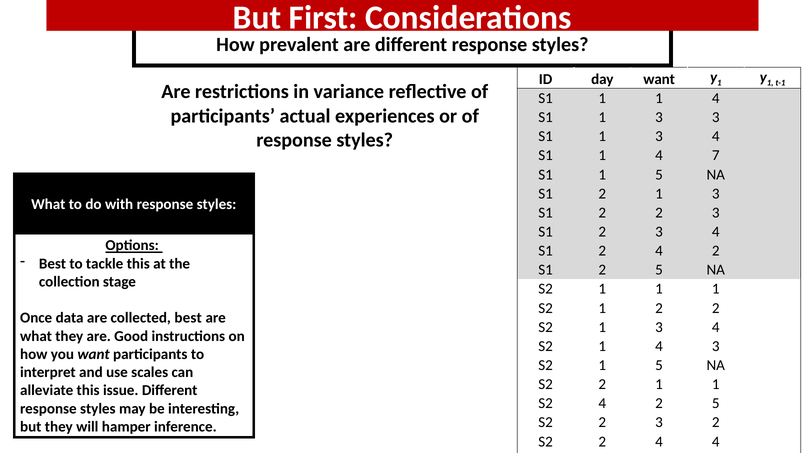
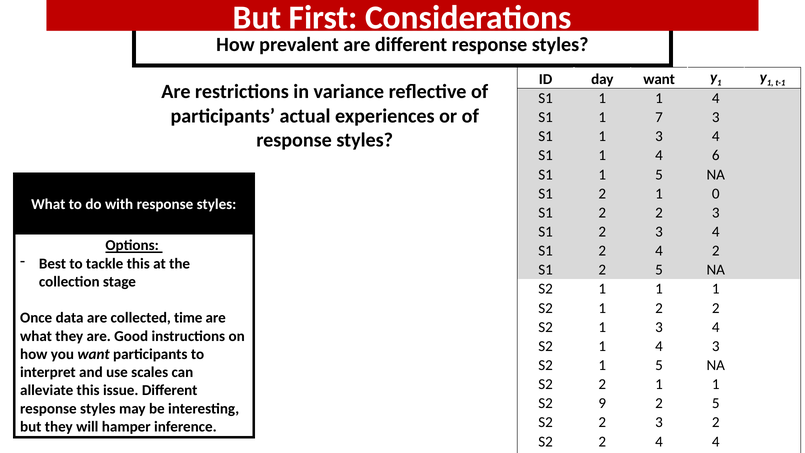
3 at (659, 117): 3 -> 7
7: 7 -> 6
2 1 3: 3 -> 0
collected best: best -> time
S2 4: 4 -> 9
